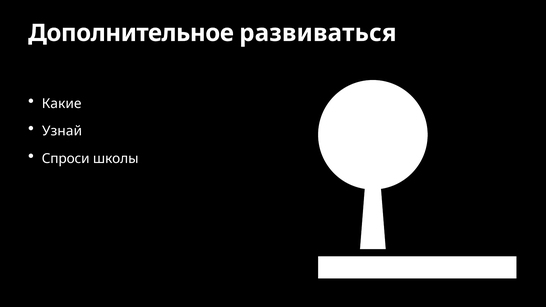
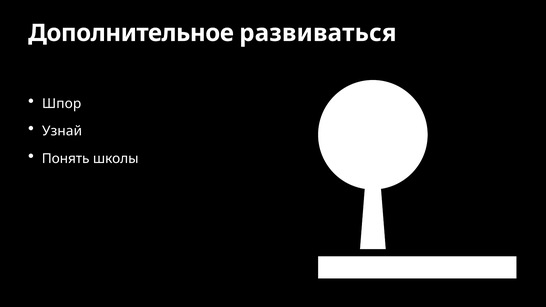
Какие: Какие -> Шпор
Спроси: Спроси -> Понять
